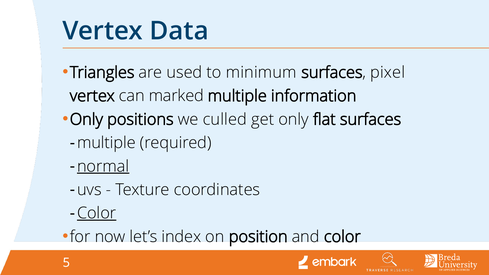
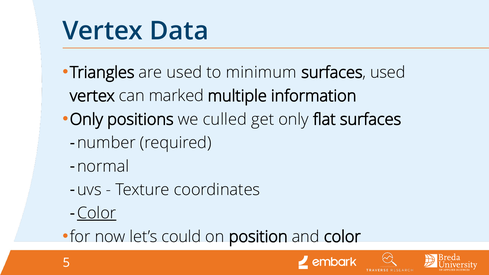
surfaces pixel: pixel -> used
multiple at (106, 143): multiple -> number
normal underline: present -> none
index: index -> could
